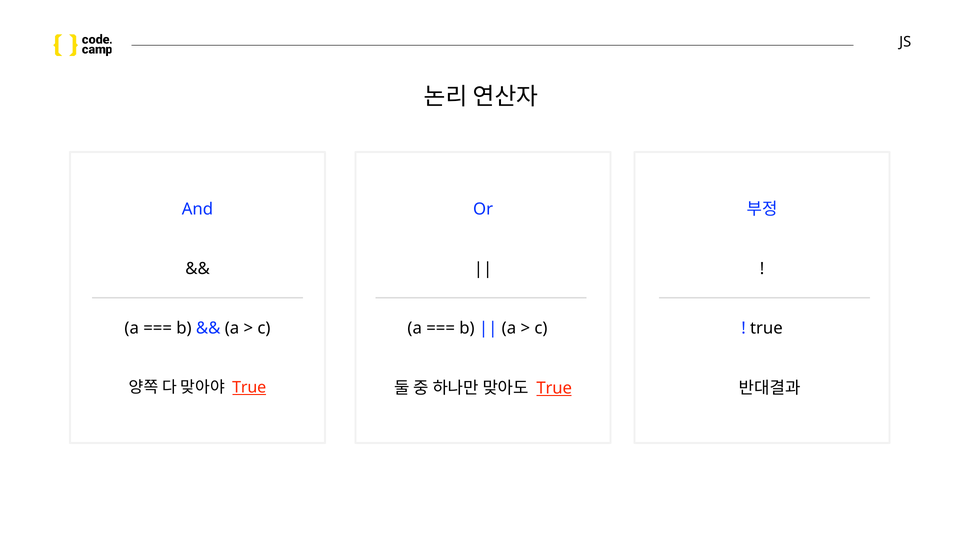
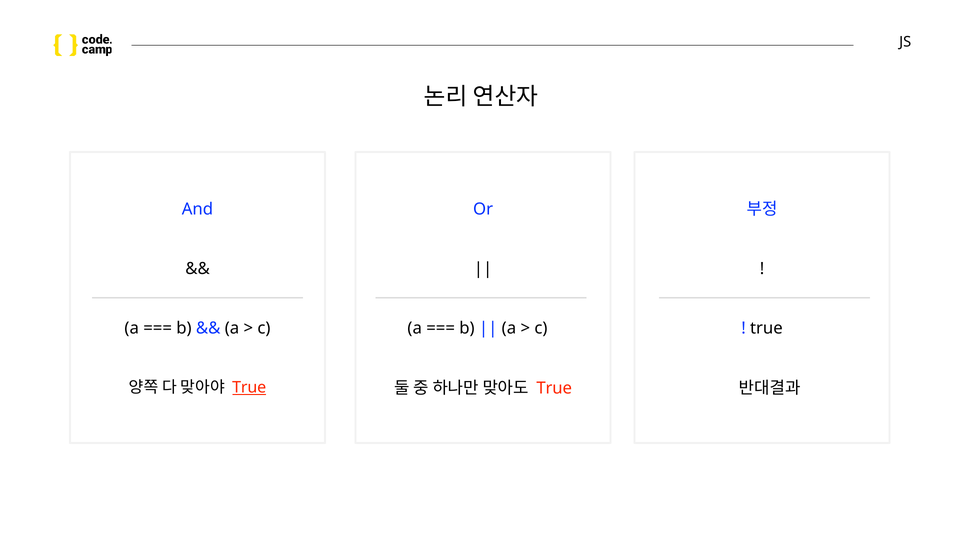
True at (554, 388) underline: present -> none
